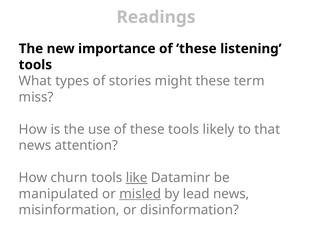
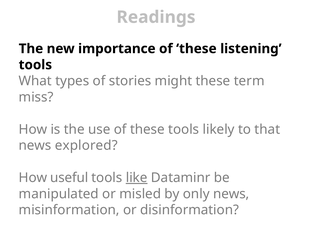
attention: attention -> explored
churn: churn -> useful
misled underline: present -> none
lead: lead -> only
